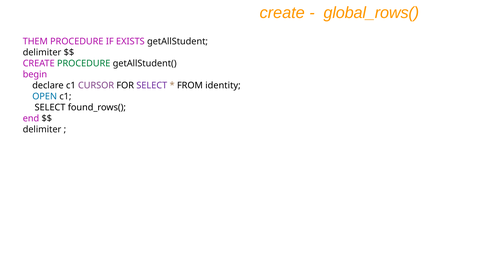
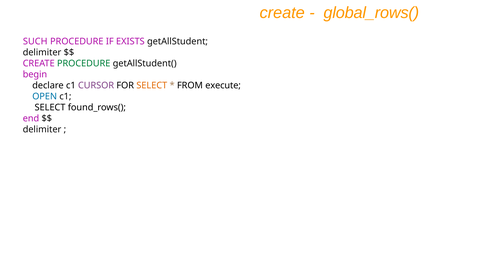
THEM: THEM -> SUCH
SELECT at (152, 85) colour: purple -> orange
identity: identity -> execute
